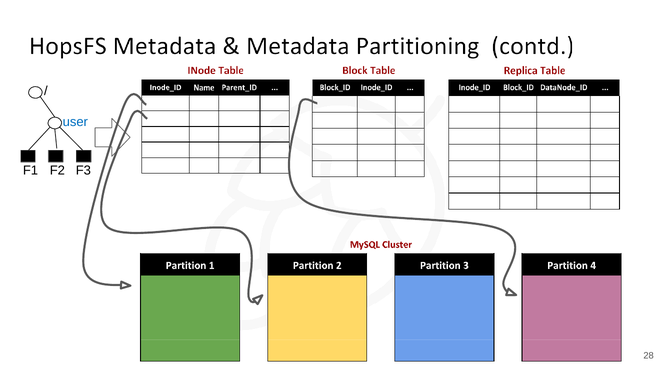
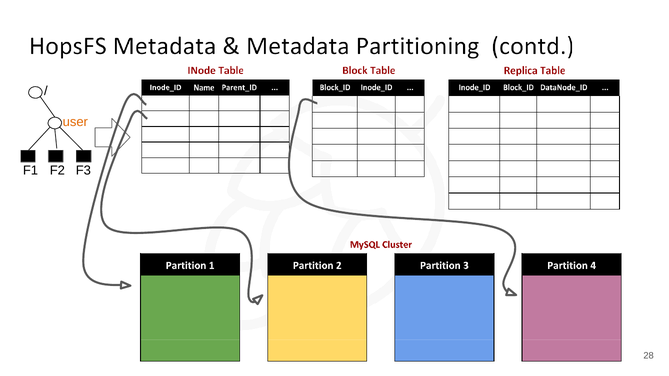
user colour: blue -> orange
